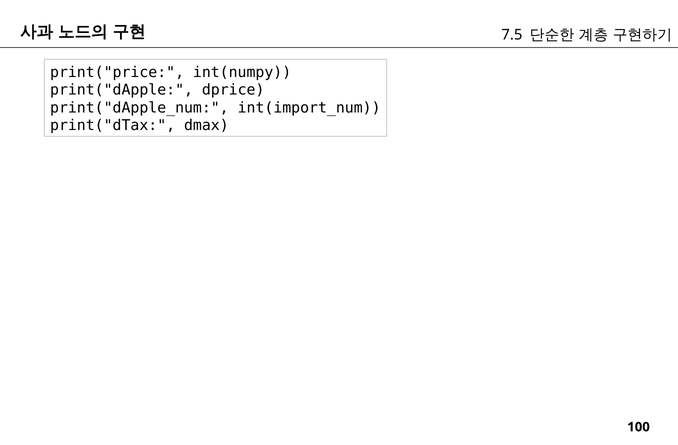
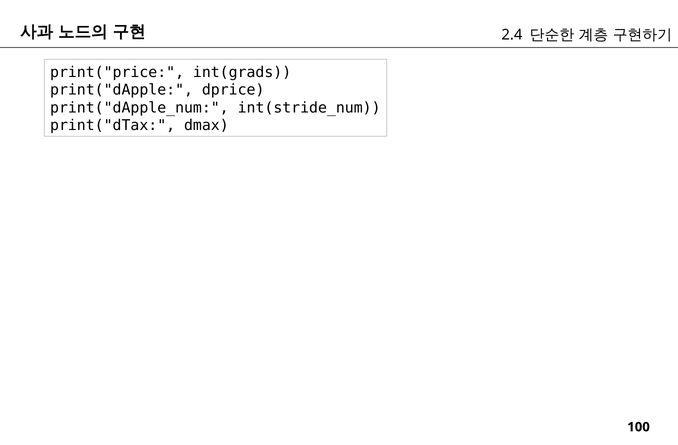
7.5: 7.5 -> 2.4
int(numpy: int(numpy -> int(grads
int(import_num: int(import_num -> int(stride_num
